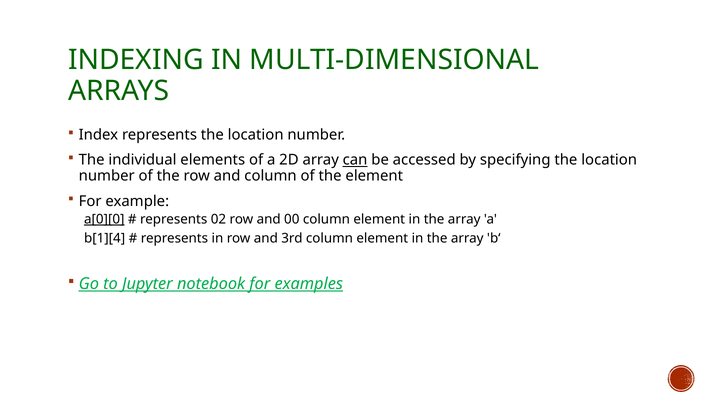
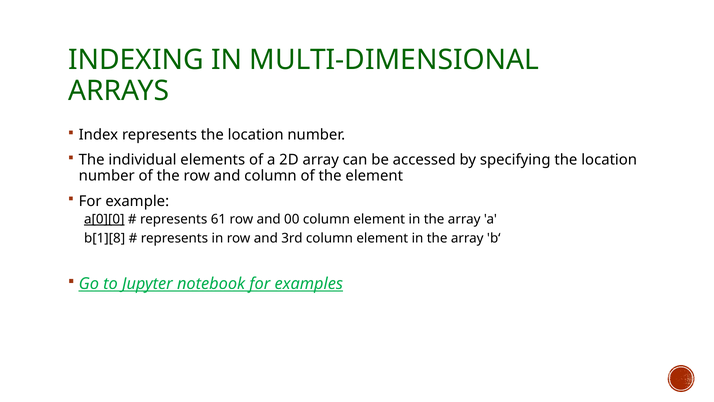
can underline: present -> none
02: 02 -> 61
b[1][4: b[1][4 -> b[1][8
